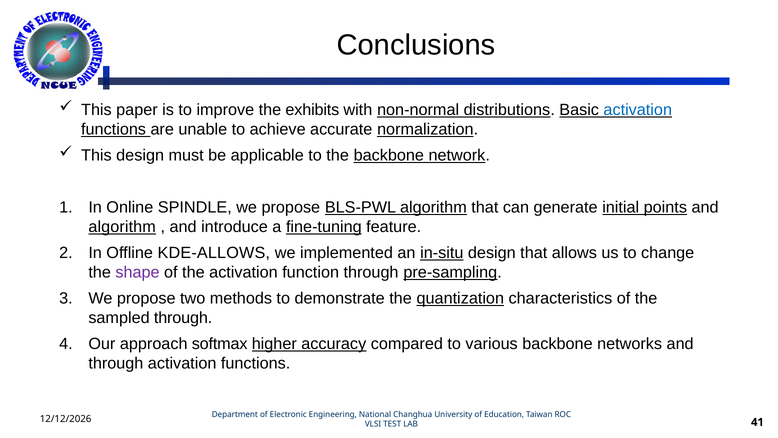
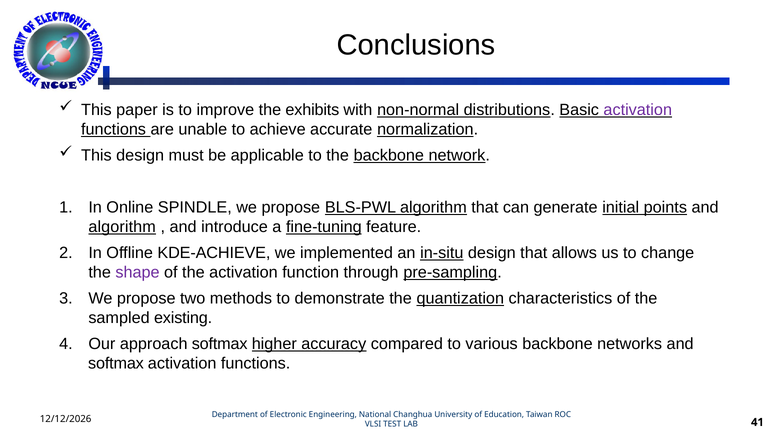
activation at (638, 110) colour: blue -> purple
KDE-ALLOWS: KDE-ALLOWS -> KDE-ACHIEVE
sampled through: through -> existing
through at (116, 363): through -> softmax
